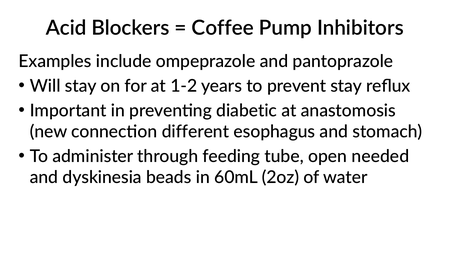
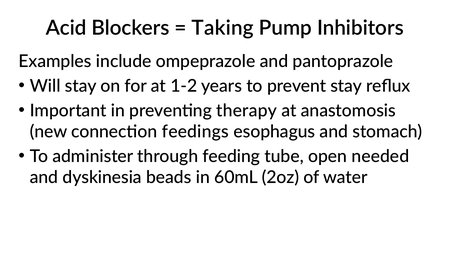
Coffee: Coffee -> Taking
diabetic: diabetic -> therapy
different: different -> feedings
